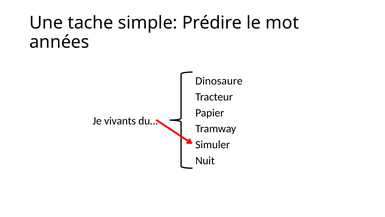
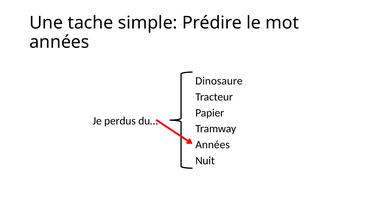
vivants: vivants -> perdus
Simuler at (213, 144): Simuler -> Années
